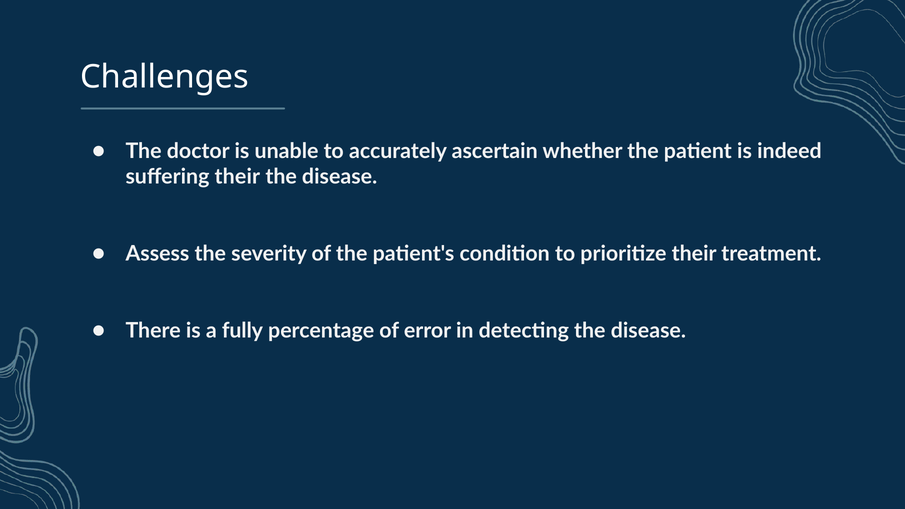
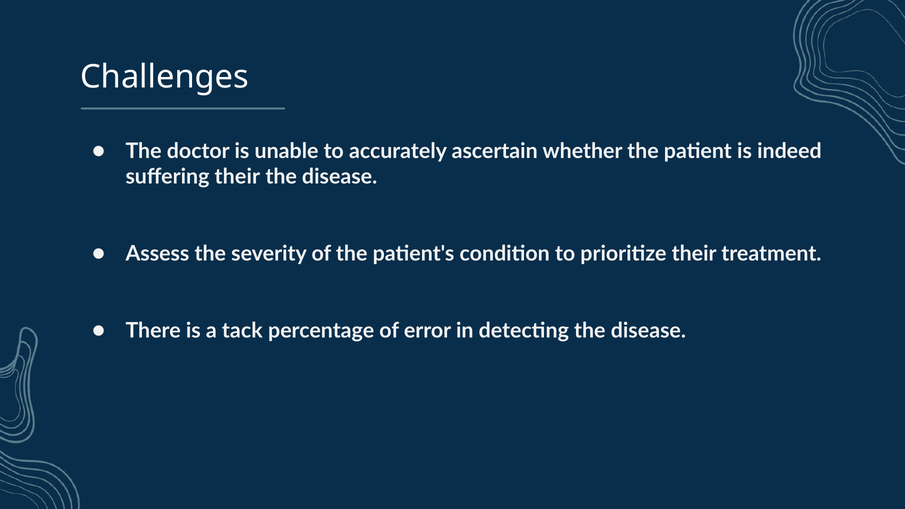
fully: fully -> tack
